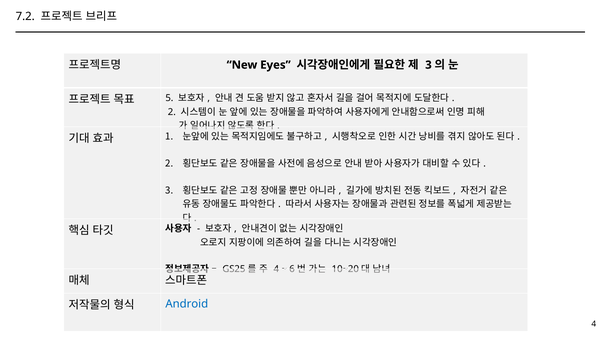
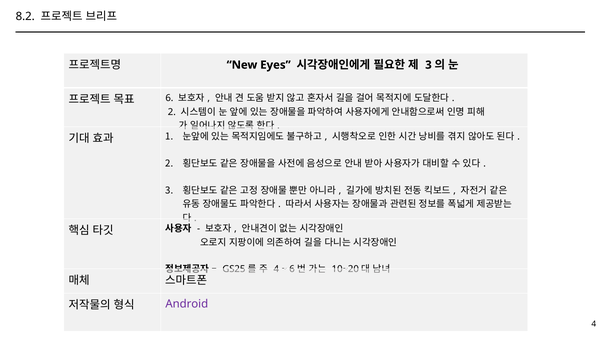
7.2: 7.2 -> 8.2
5 at (169, 98): 5 -> 6
Android colour: blue -> purple
